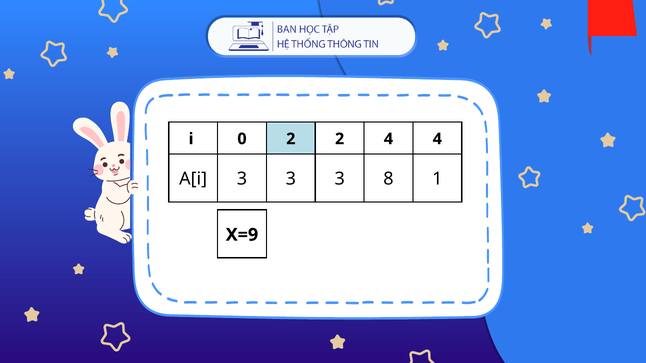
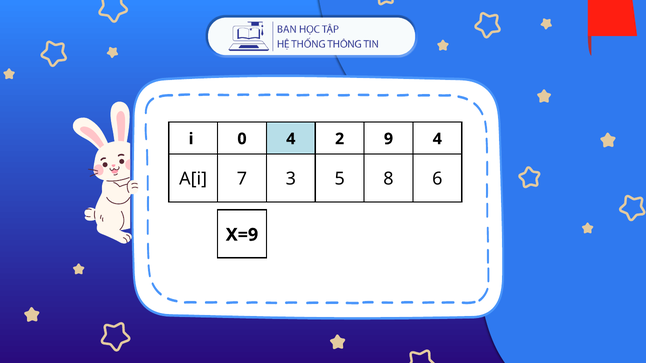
0 2: 2 -> 4
2 4: 4 -> 9
A[i 3: 3 -> 7
3 at (340, 179): 3 -> 5
1: 1 -> 6
